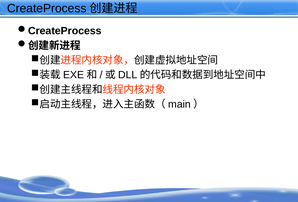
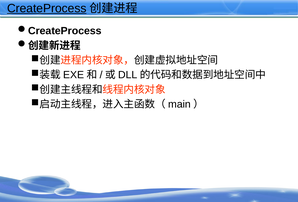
CreateProcess underline: none -> present
